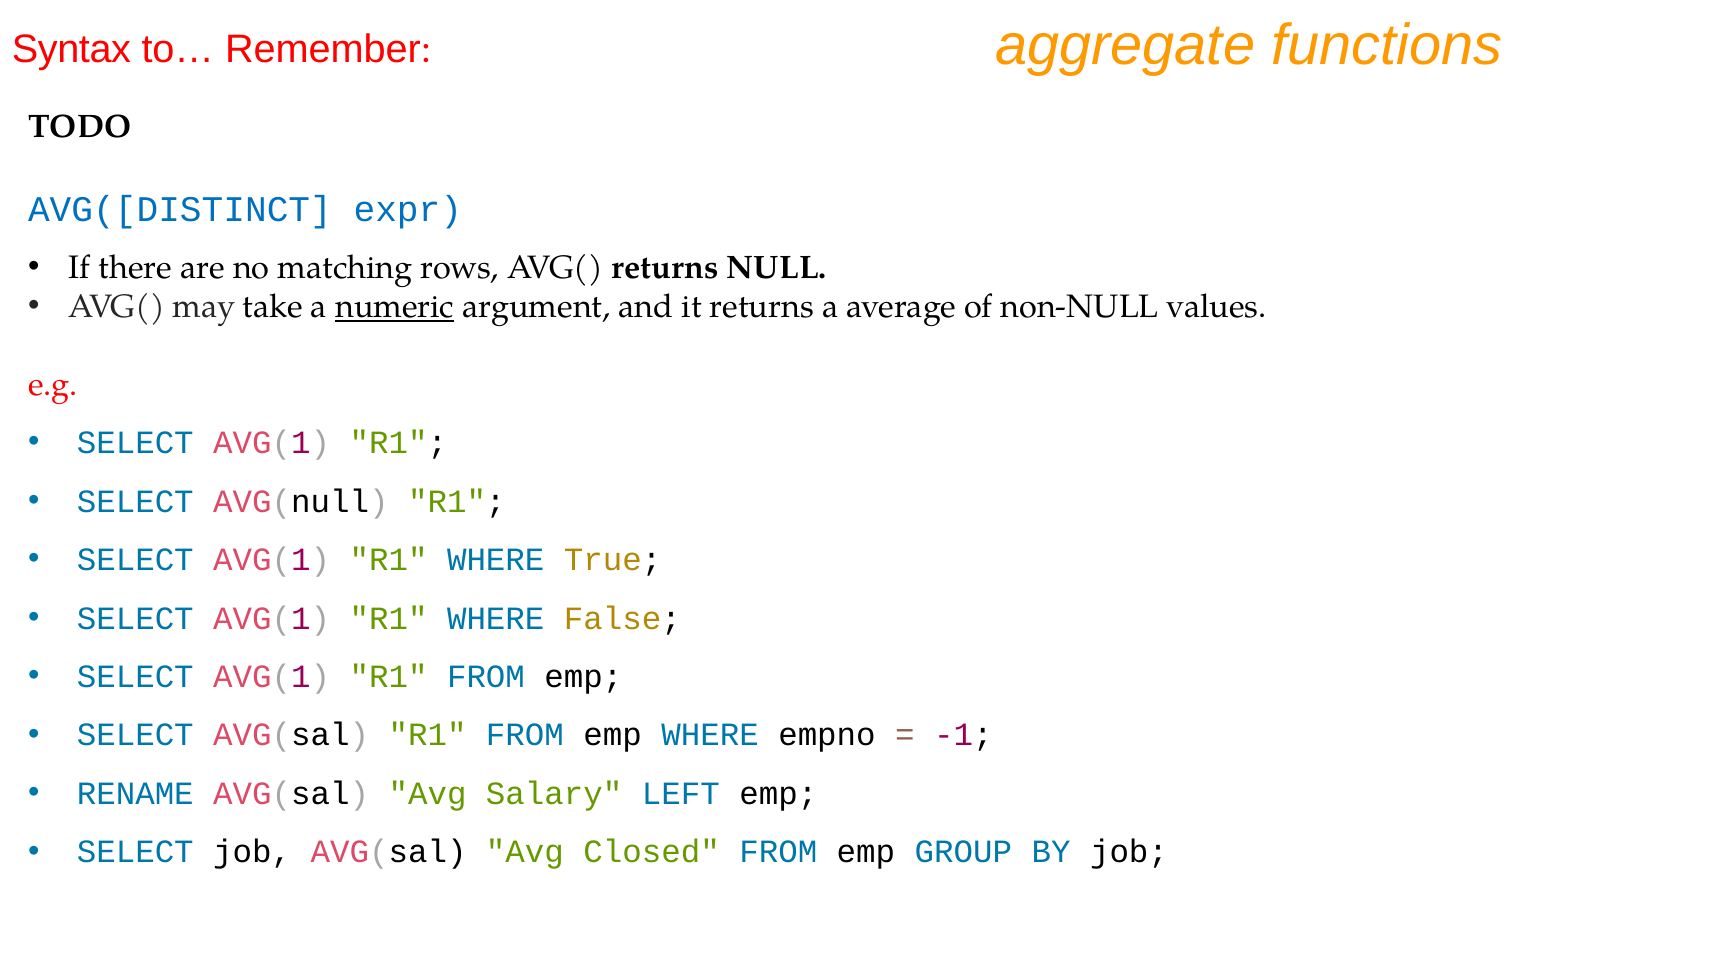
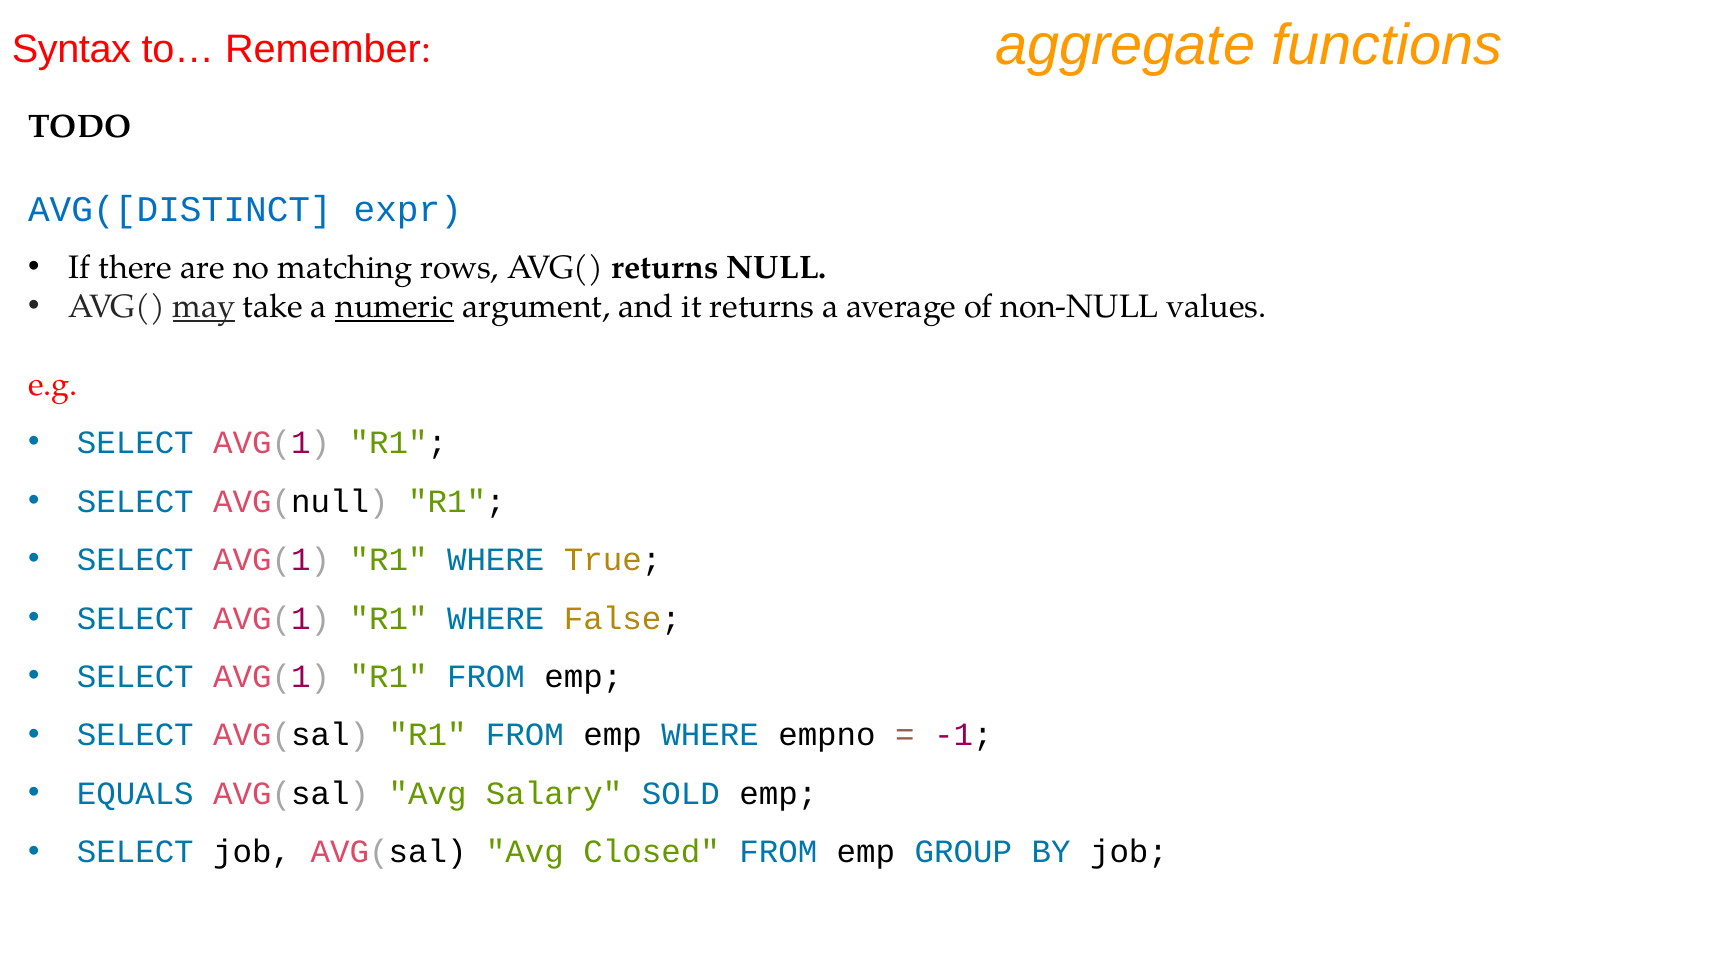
may underline: none -> present
RENAME: RENAME -> EQUALS
LEFT: LEFT -> SOLD
